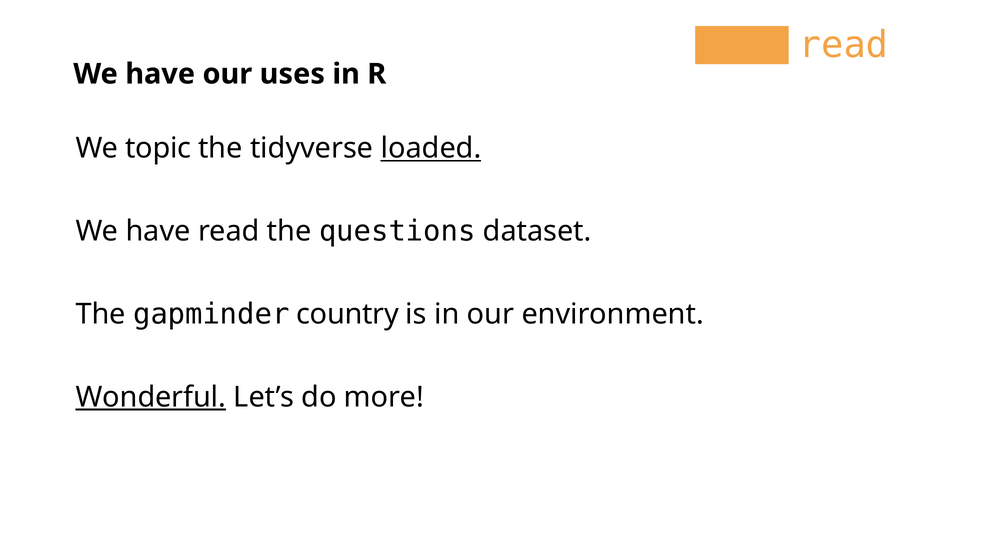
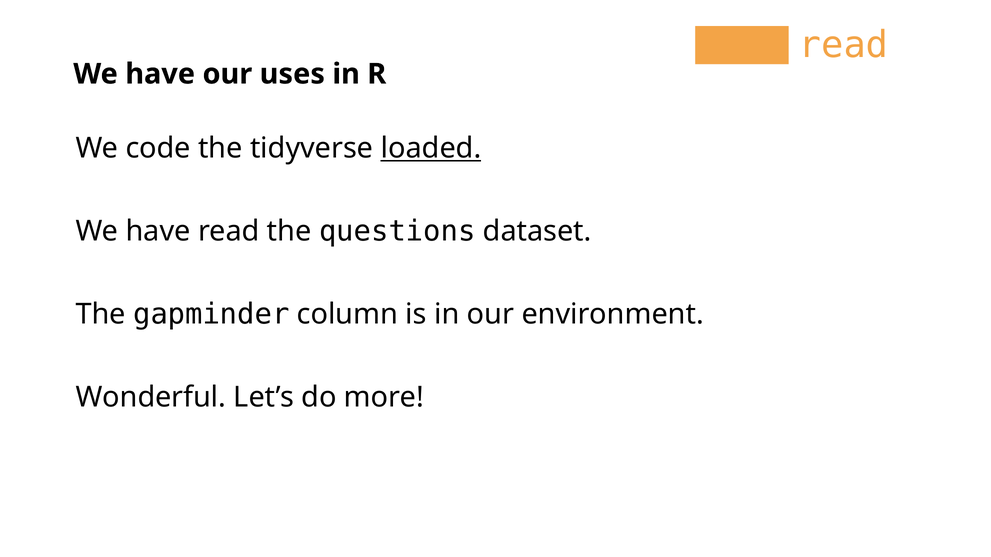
topic: topic -> code
country: country -> column
Wonderful underline: present -> none
